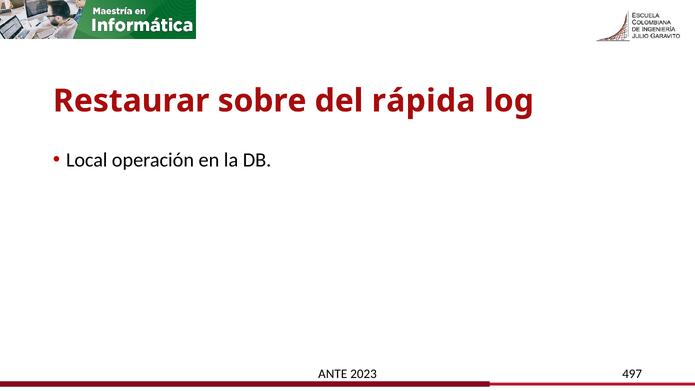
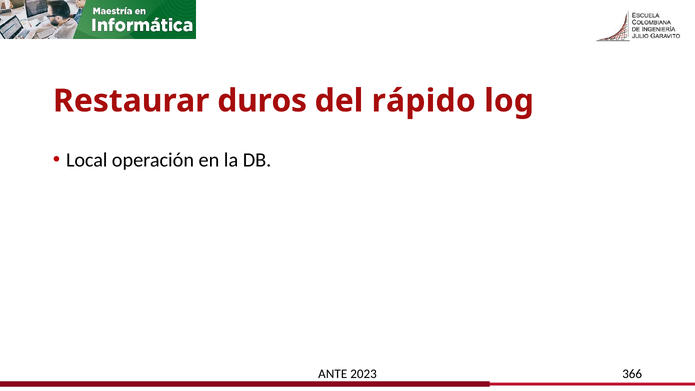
sobre: sobre -> duros
rápida: rápida -> rápido
497: 497 -> 366
